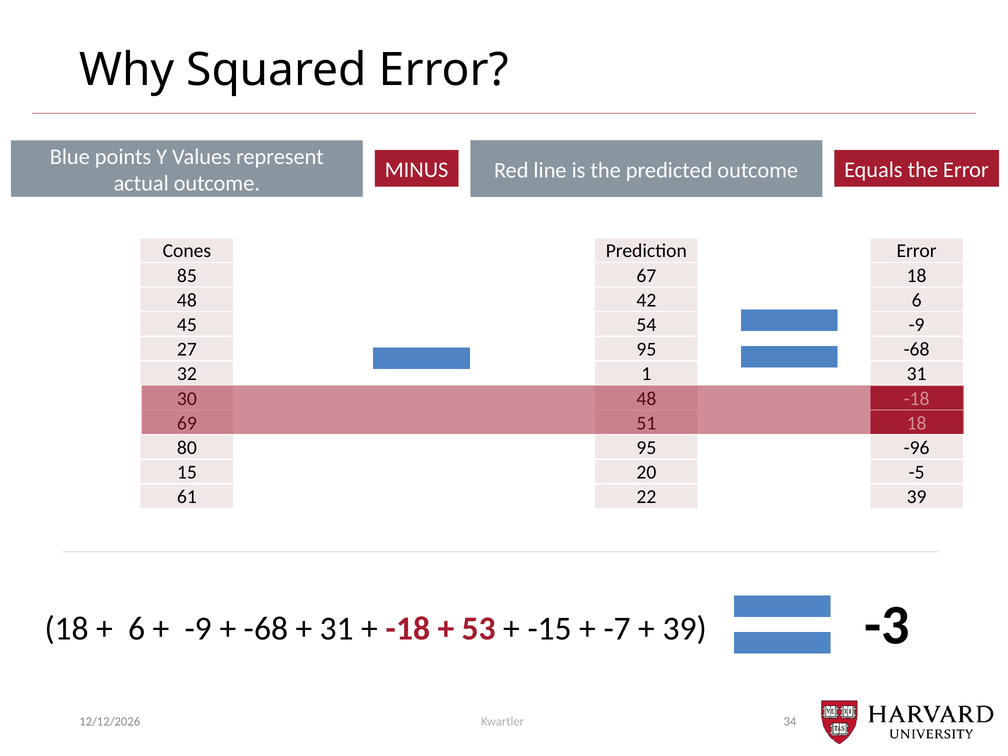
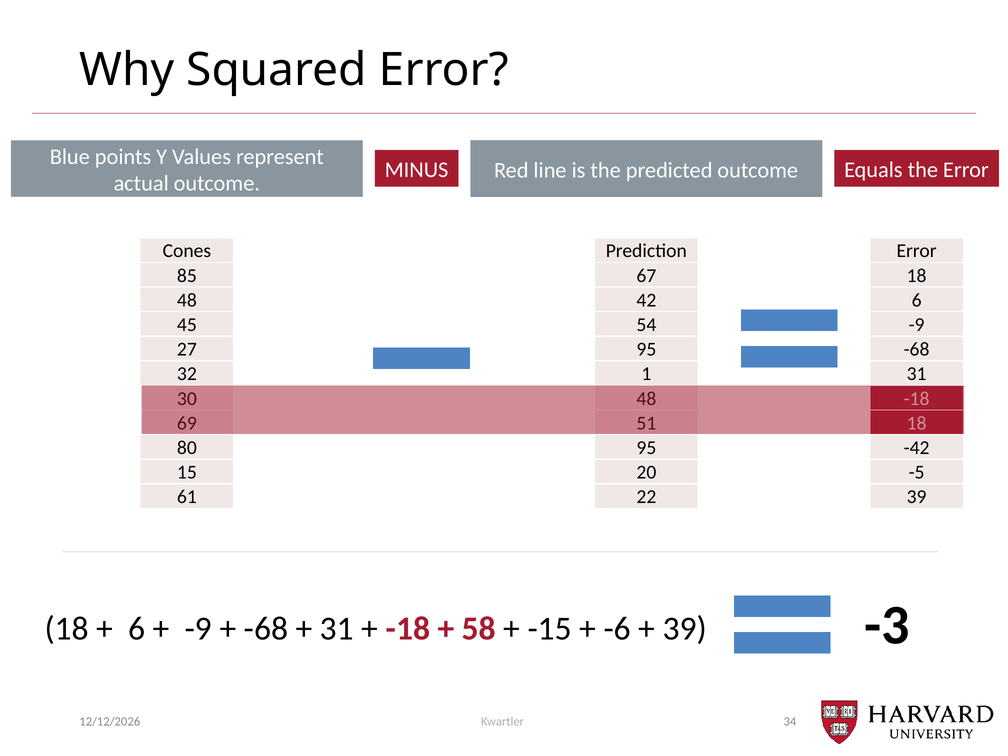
-96: -96 -> -42
53: 53 -> 58
-7: -7 -> -6
